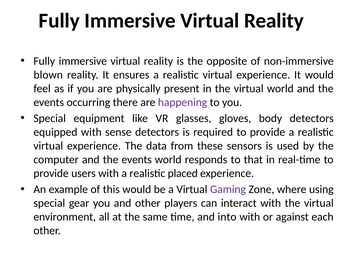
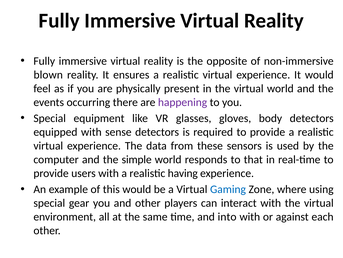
computer and the events: events -> simple
placed: placed -> having
Gaming colour: purple -> blue
